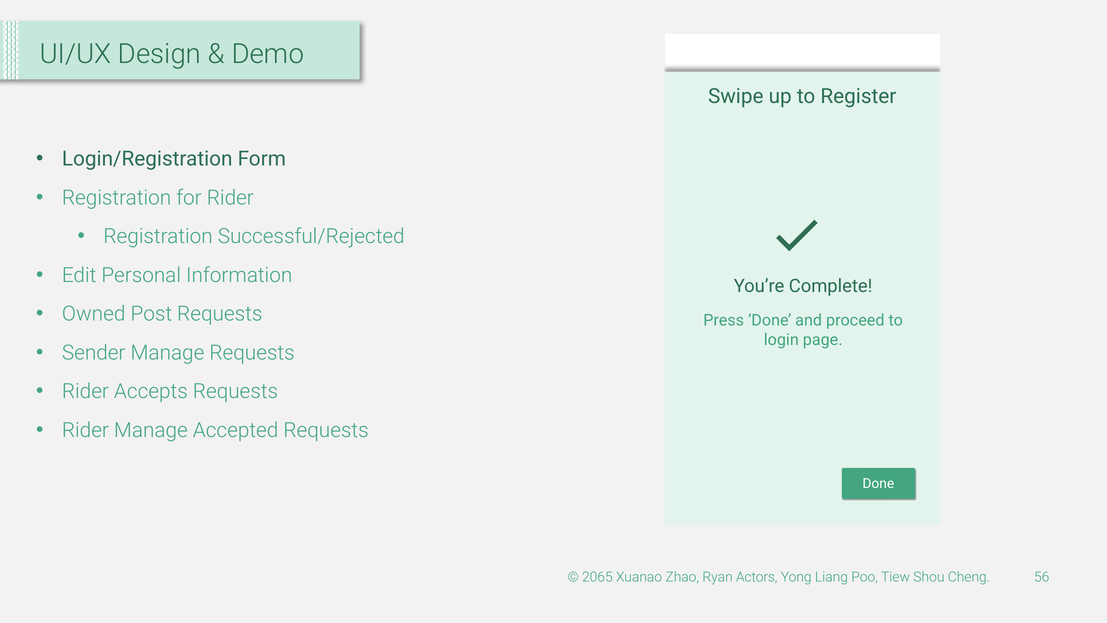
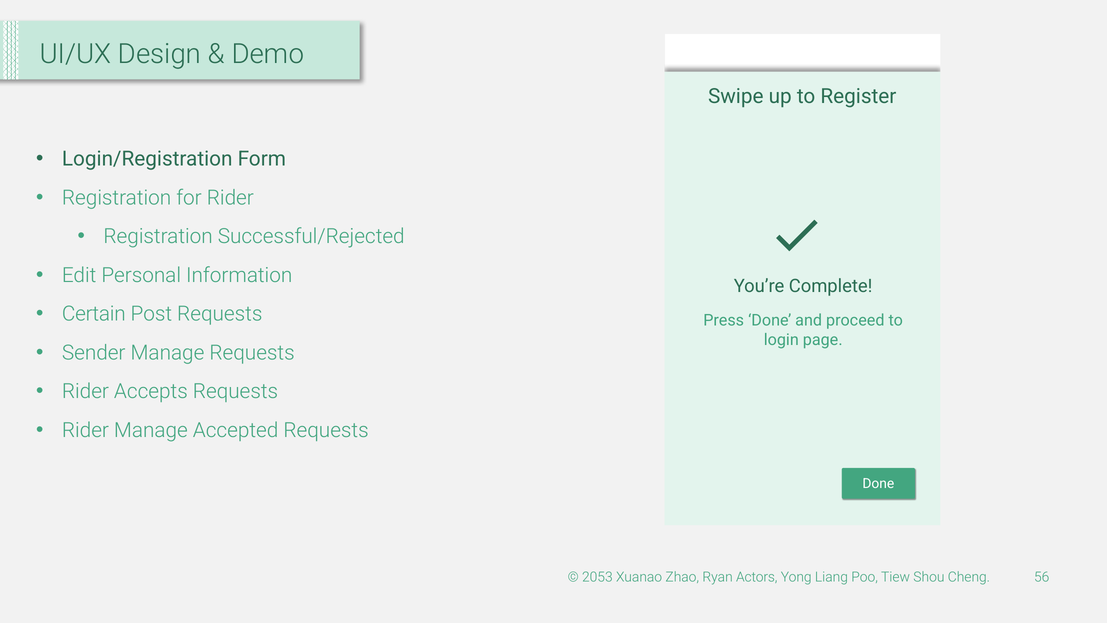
Owned: Owned -> Certain
2065: 2065 -> 2053
